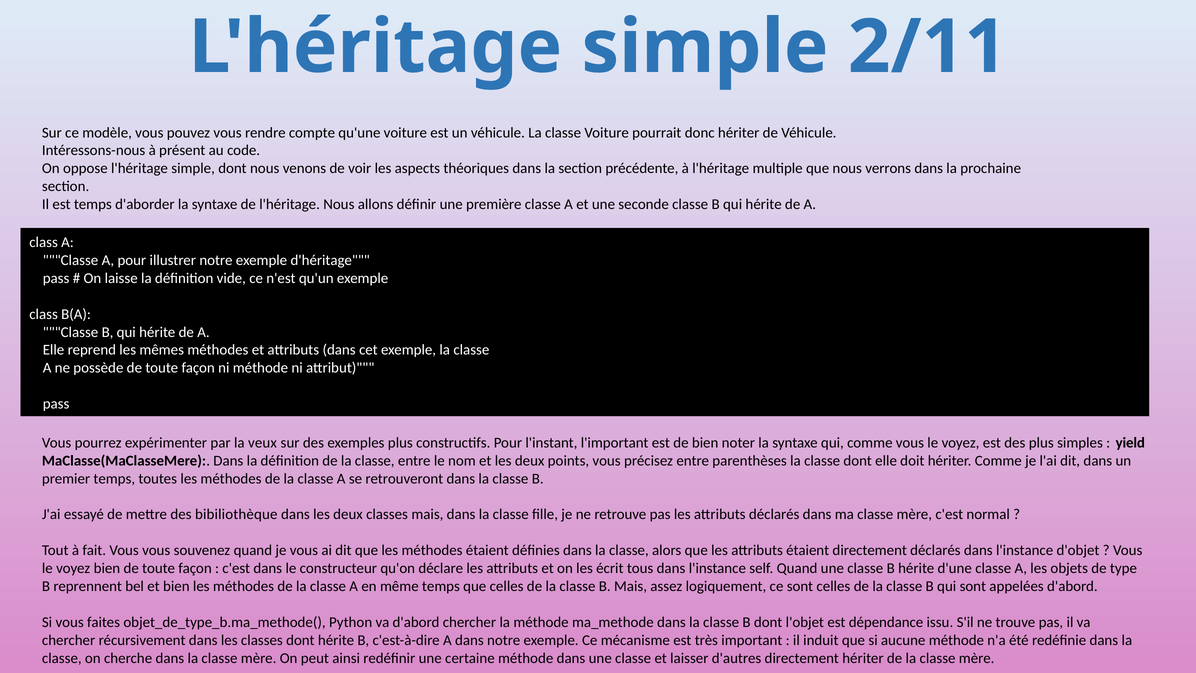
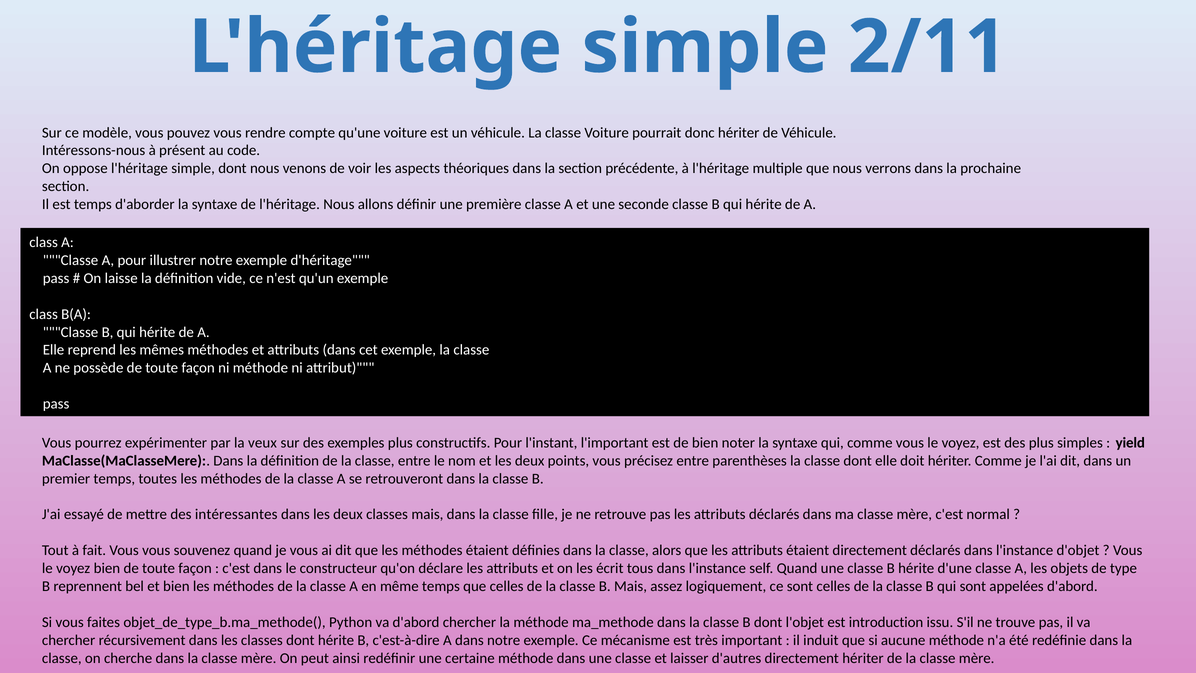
bibiliothèque: bibiliothèque -> intéressantes
dépendance: dépendance -> introduction
